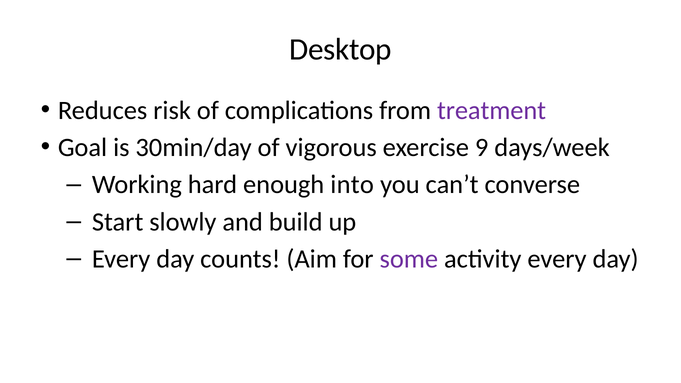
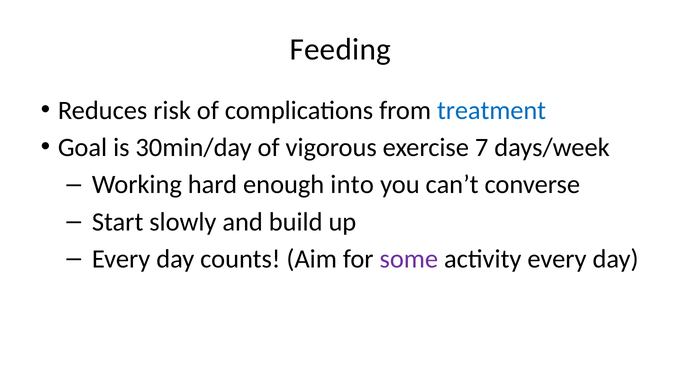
Desktop: Desktop -> Feeding
treatment colour: purple -> blue
9: 9 -> 7
